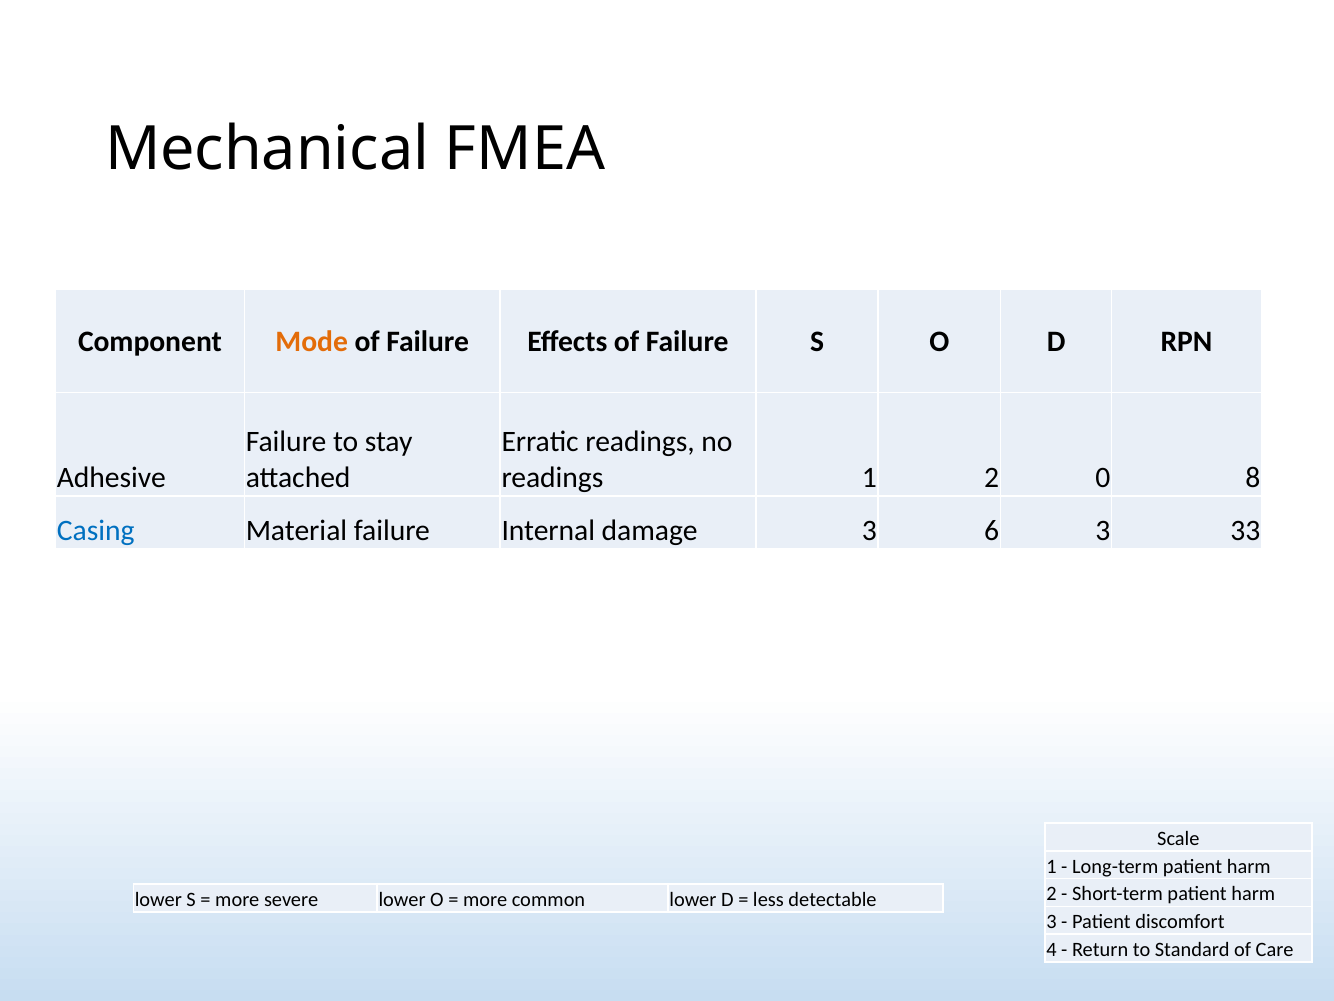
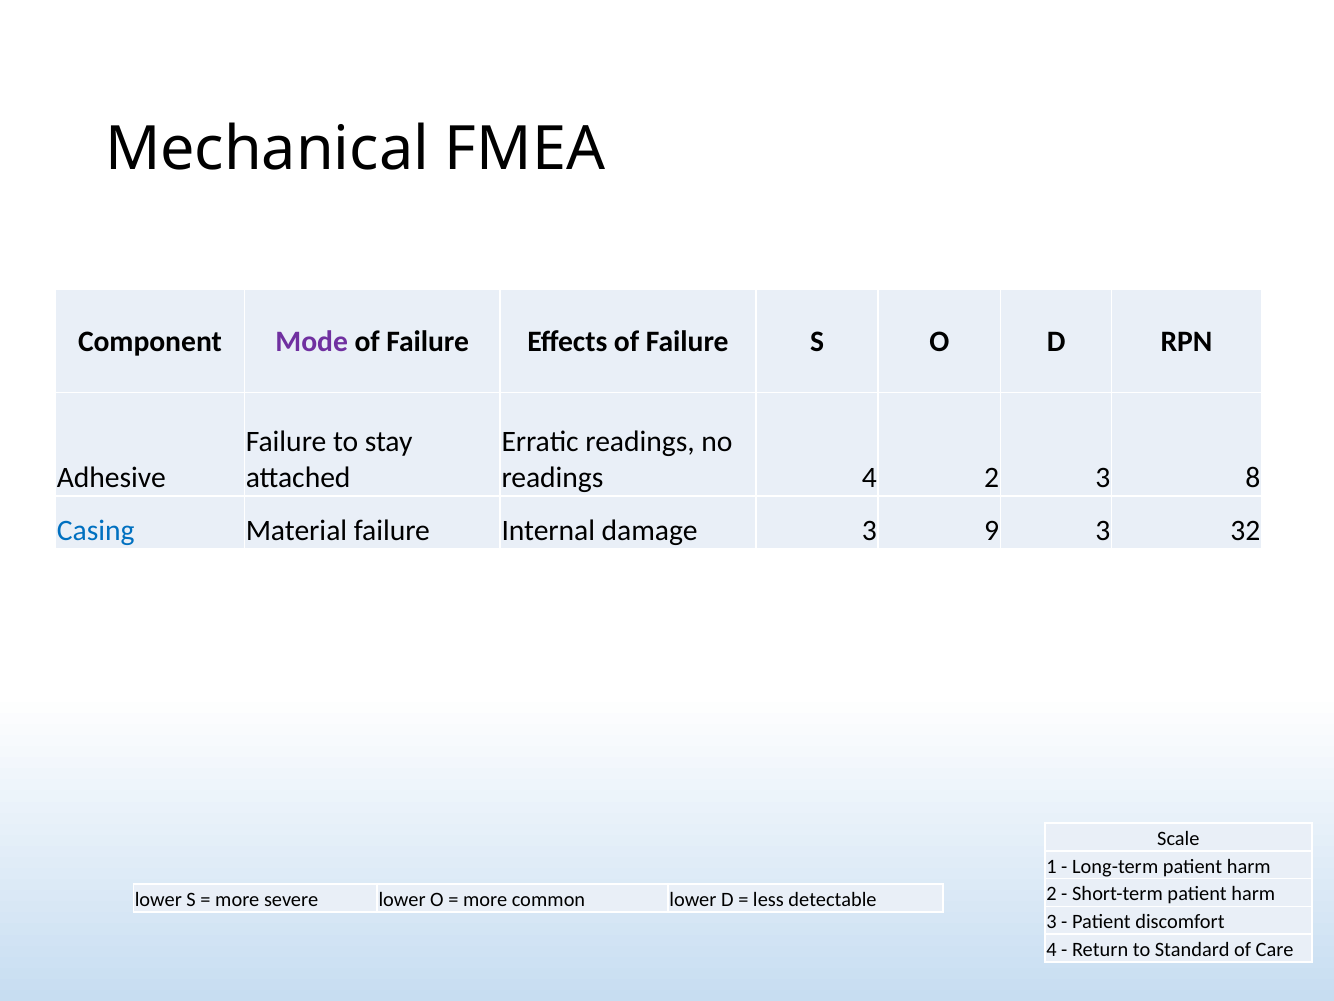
Mode colour: orange -> purple
readings 1: 1 -> 4
2 0: 0 -> 3
6: 6 -> 9
33: 33 -> 32
